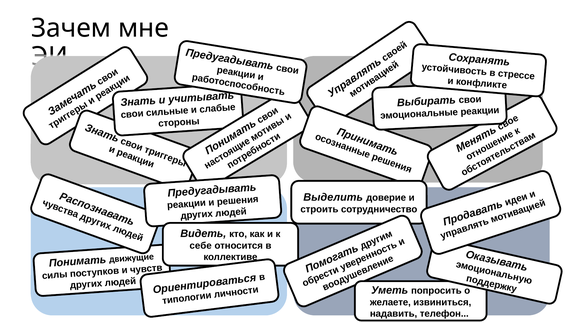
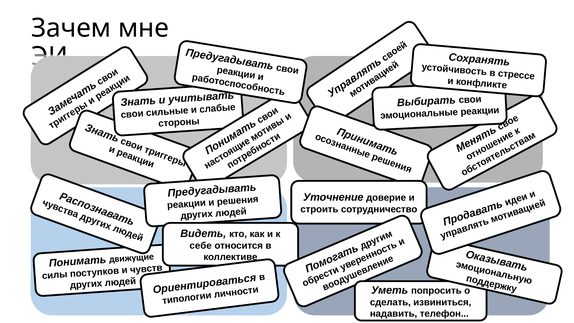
Выделить: Выделить -> Уточнение
желаете: желаете -> сделать
